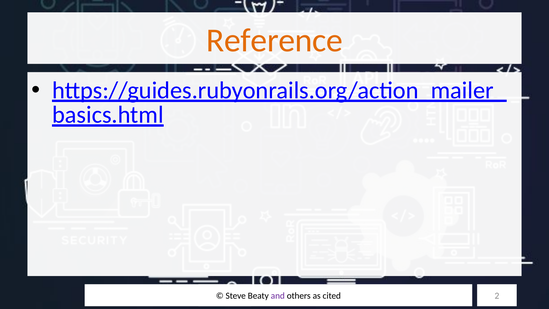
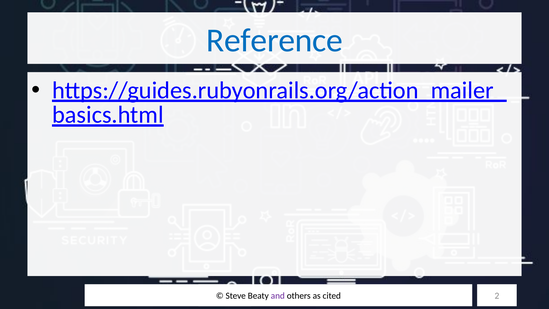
Reference colour: orange -> blue
